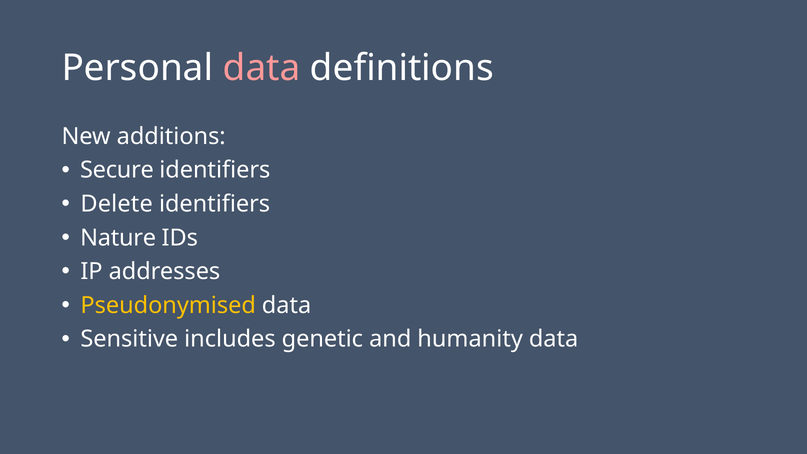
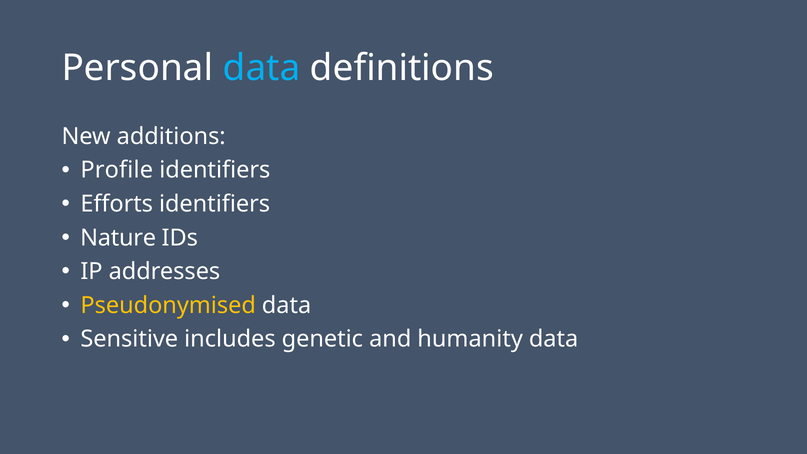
data at (262, 68) colour: pink -> light blue
Secure: Secure -> Profile
Delete: Delete -> Efforts
